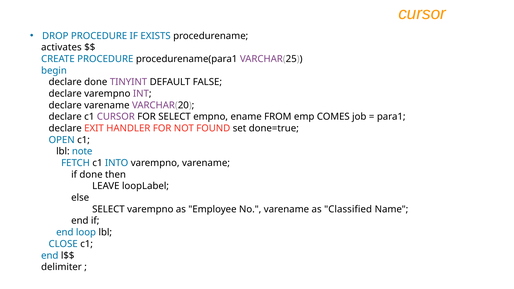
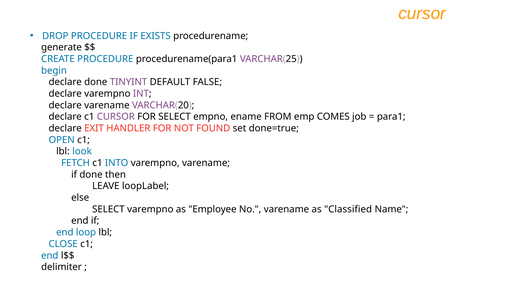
activates: activates -> generate
note: note -> look
